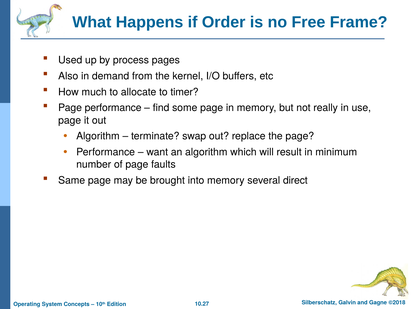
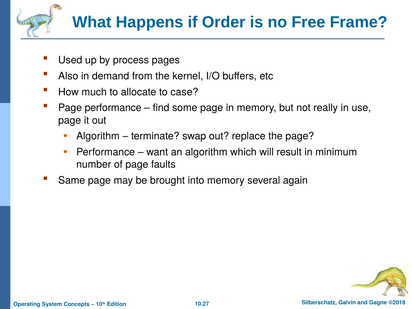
timer: timer -> case
direct: direct -> again
